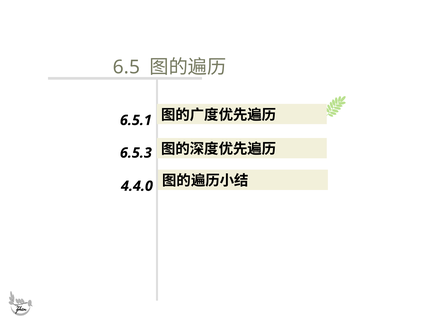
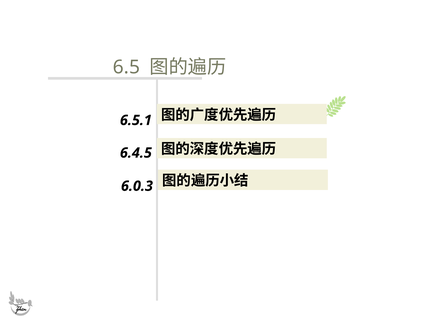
6.5.3: 6.5.3 -> 6.4.5
4.4.0: 4.4.0 -> 6.0.3
